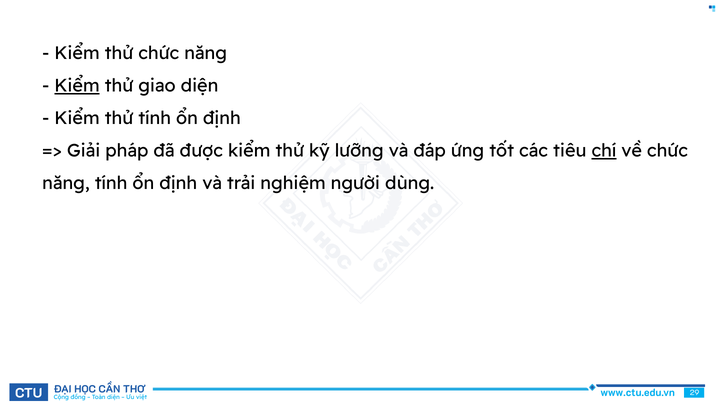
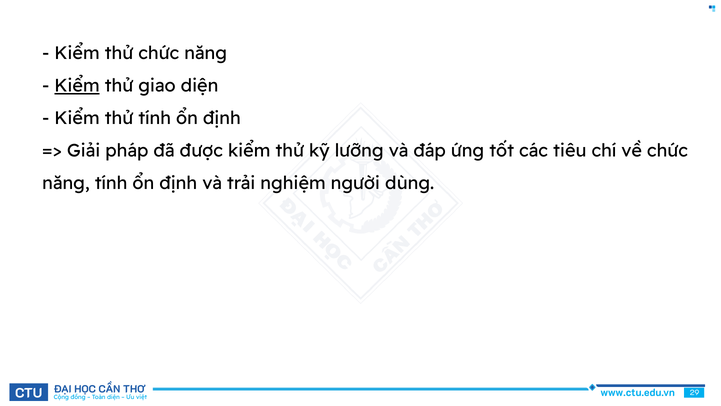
chí underline: present -> none
